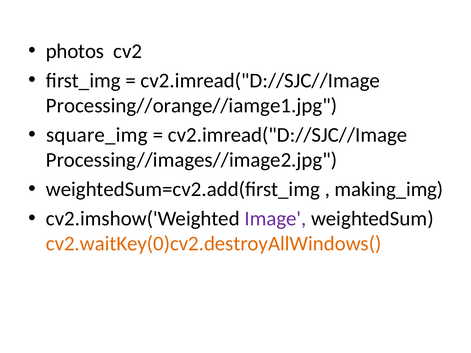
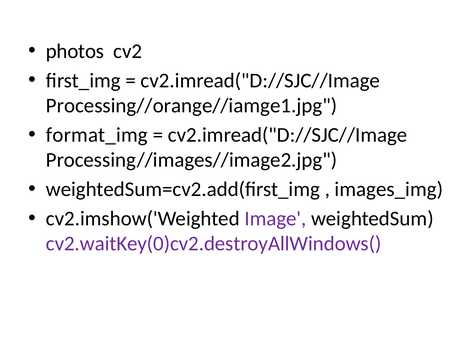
square_img: square_img -> format_img
making_img: making_img -> images_img
cv2.waitKey(0)cv2.destroyAllWindows( colour: orange -> purple
